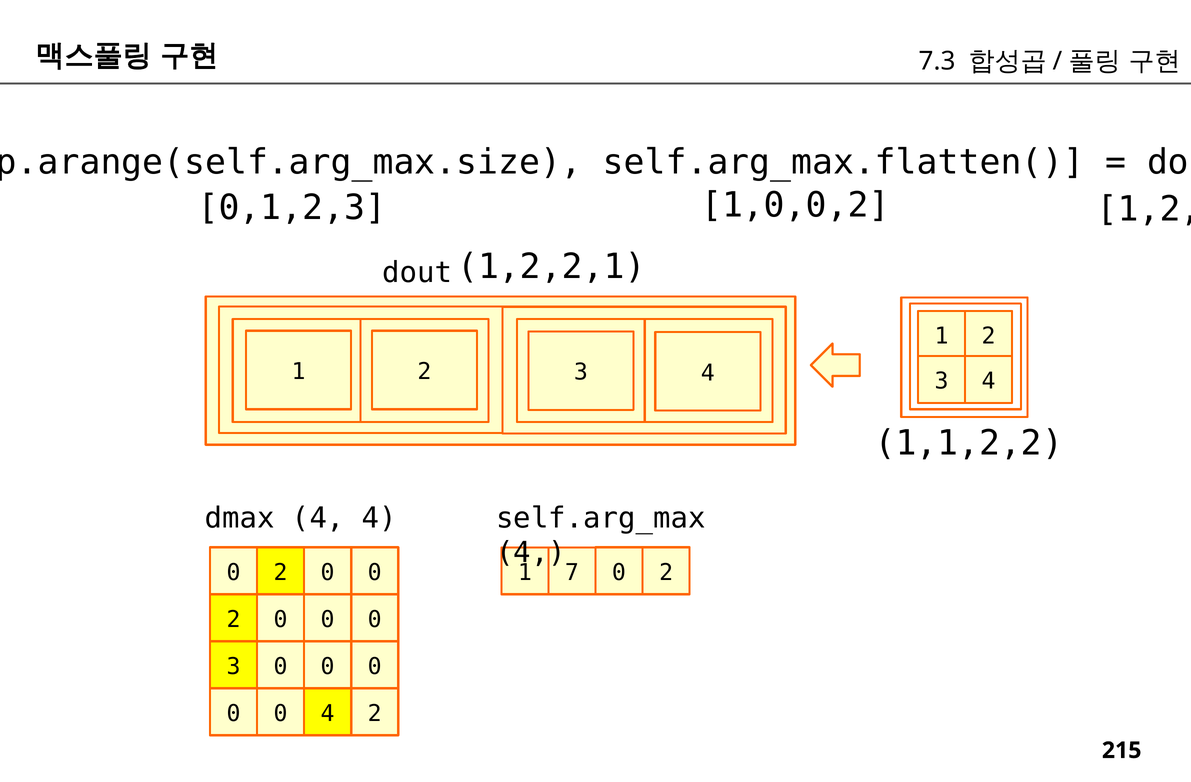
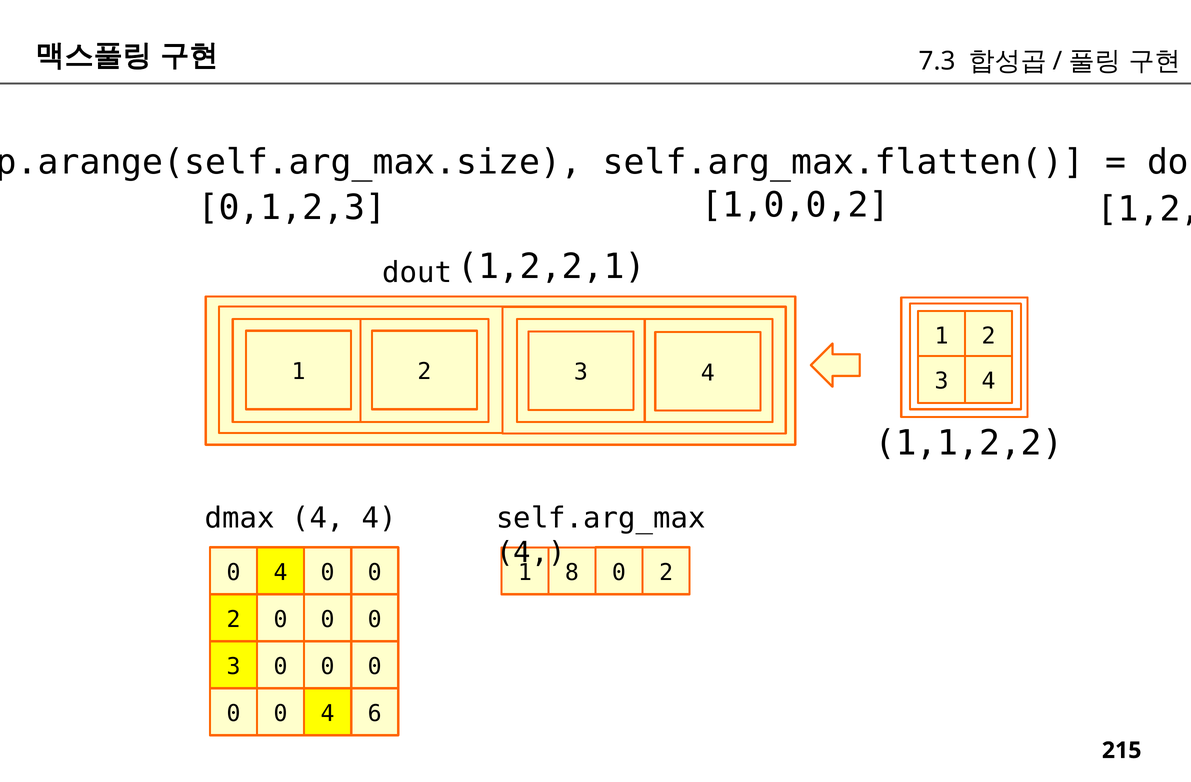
2 at (281, 573): 2 -> 4
7: 7 -> 8
0 4 2: 2 -> 6
